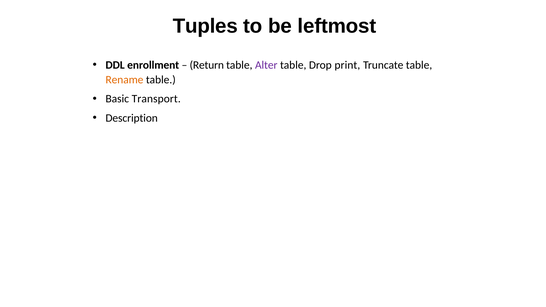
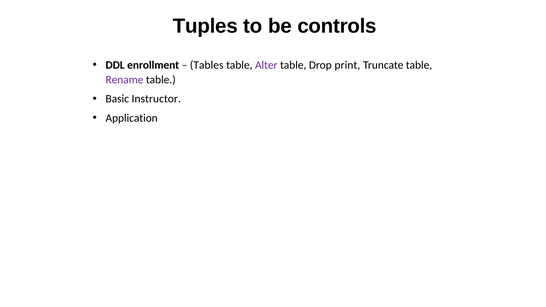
leftmost: leftmost -> controls
Return: Return -> Tables
Rename colour: orange -> purple
Transport: Transport -> Instructor
Description: Description -> Application
